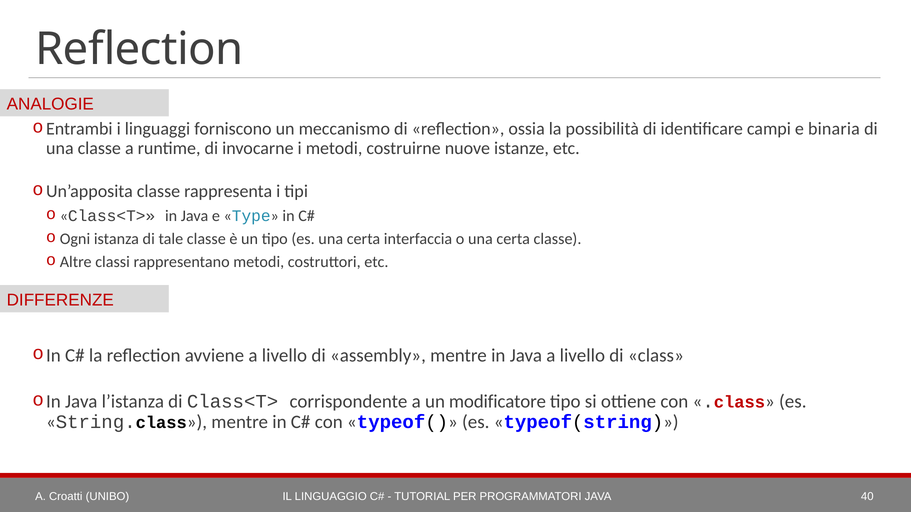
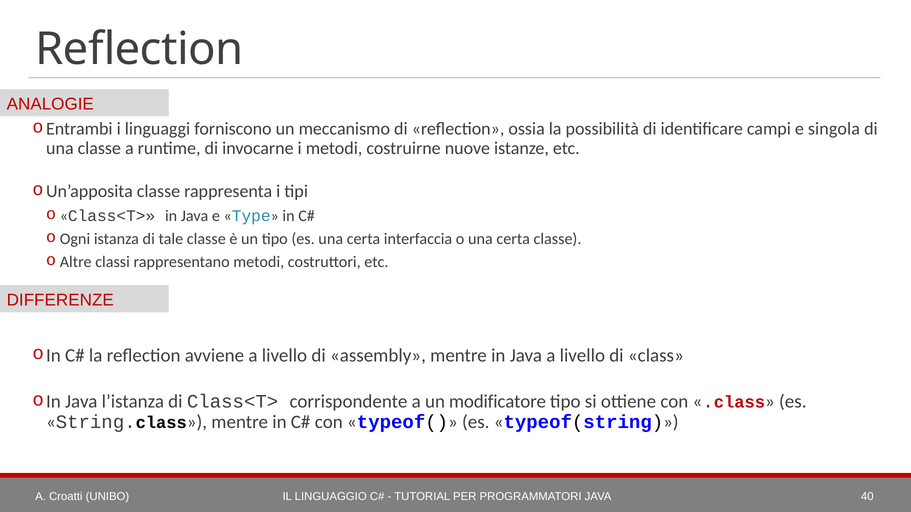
binaria: binaria -> singola
